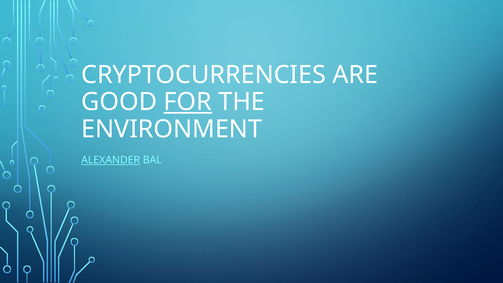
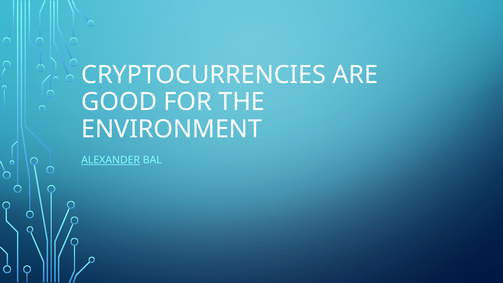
FOR underline: present -> none
